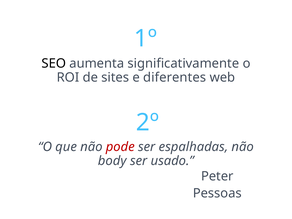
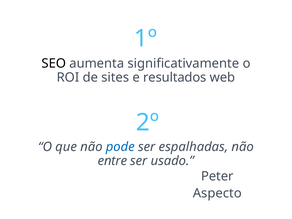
diferentes: diferentes -> resultados
pode colour: red -> blue
body: body -> entre
Pessoas: Pessoas -> Aspecto
